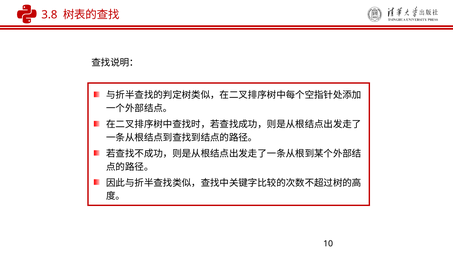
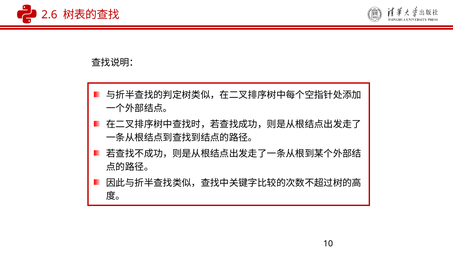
3.8: 3.8 -> 2.6
